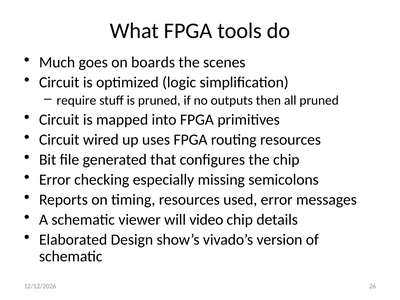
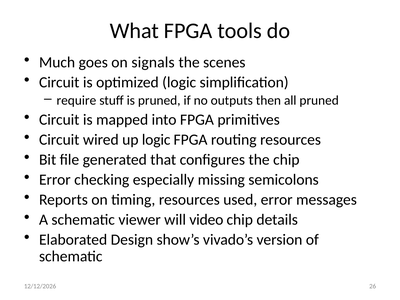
boards: boards -> signals
up uses: uses -> logic
